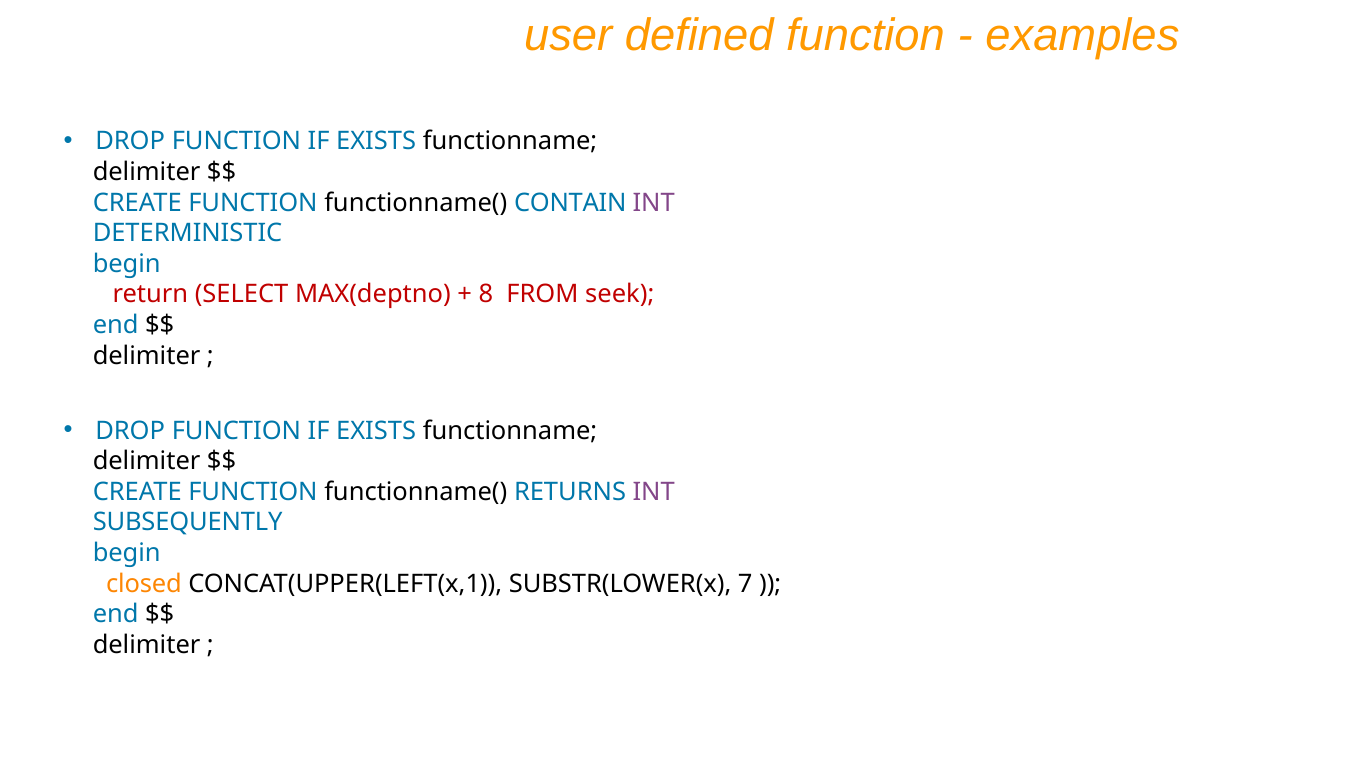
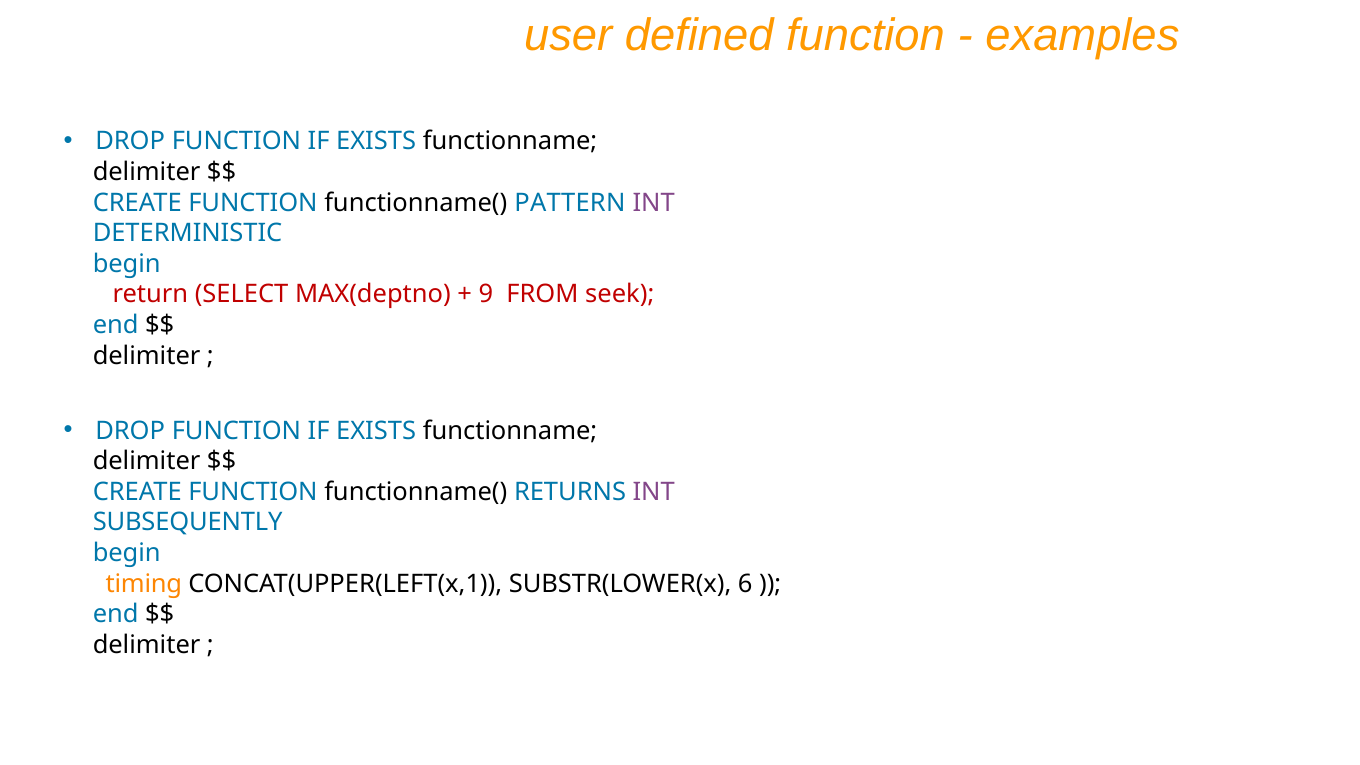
CONTAIN: CONTAIN -> PATTERN
8: 8 -> 9
closed: closed -> timing
7: 7 -> 6
